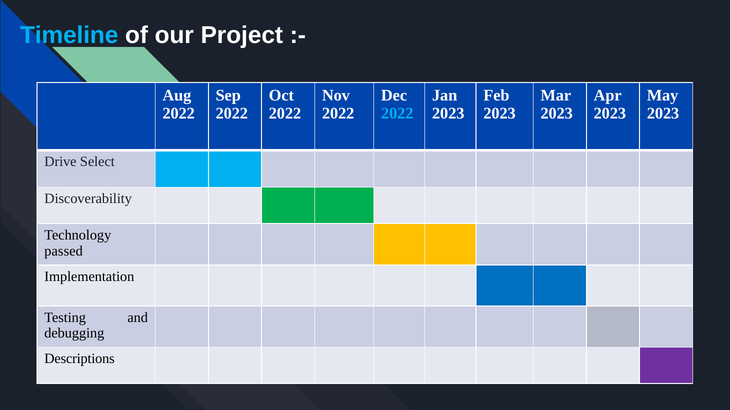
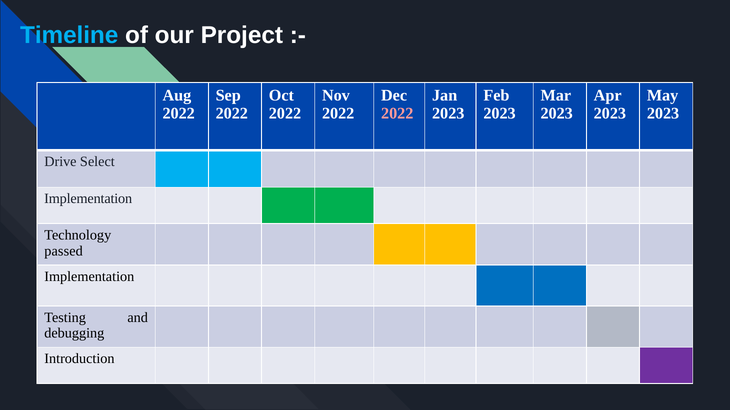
2022 at (397, 114) colour: light blue -> pink
Discoverability at (88, 199): Discoverability -> Implementation
Descriptions: Descriptions -> Introduction
